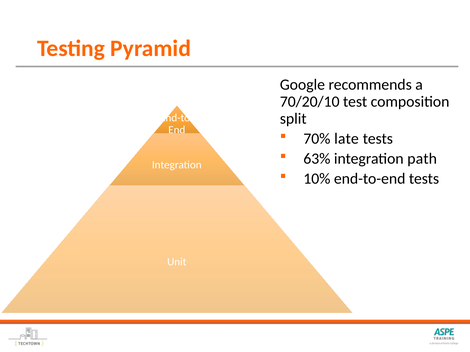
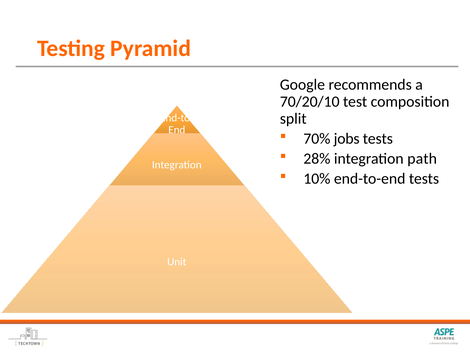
late: late -> jobs
63%: 63% -> 28%
